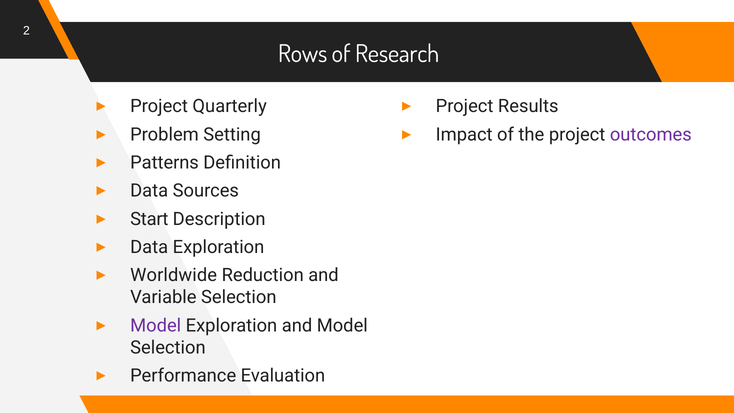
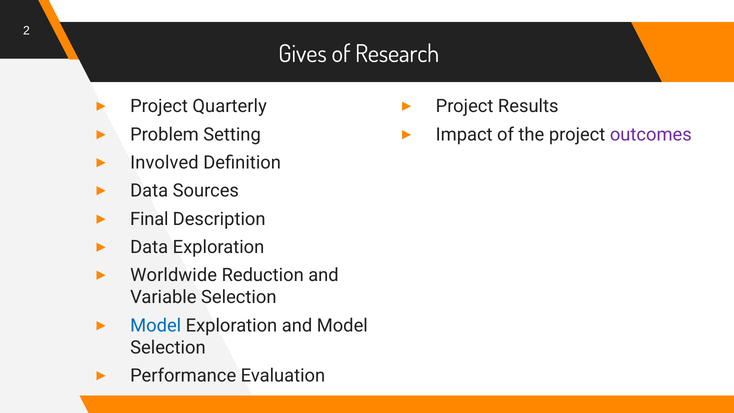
Rows: Rows -> Gives
Patterns: Patterns -> Involved
Start: Start -> Final
Model at (156, 325) colour: purple -> blue
